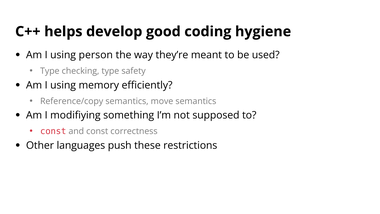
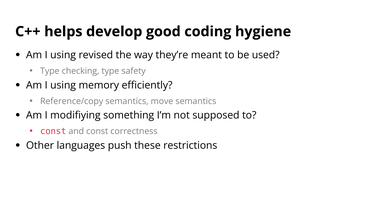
person: person -> revised
